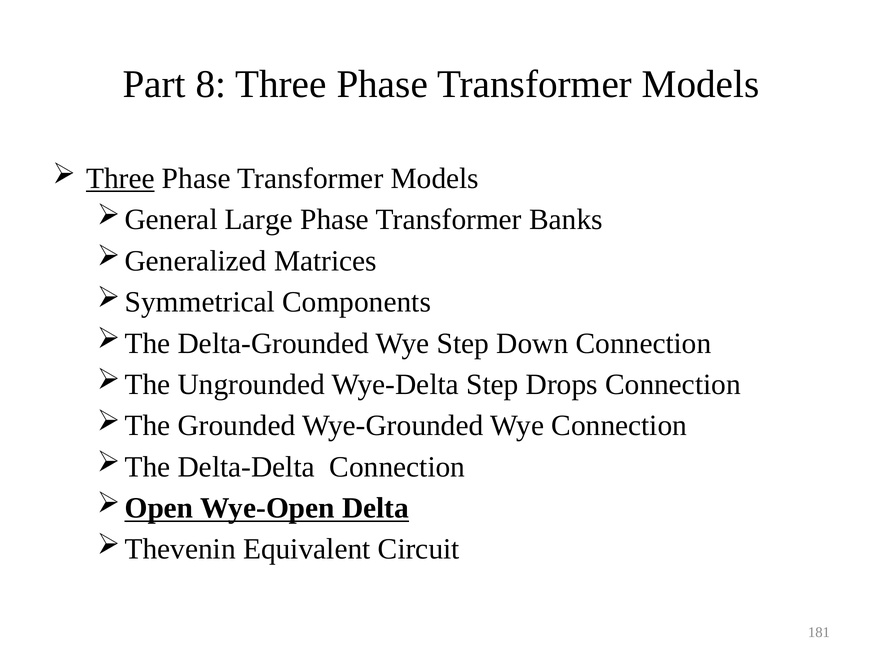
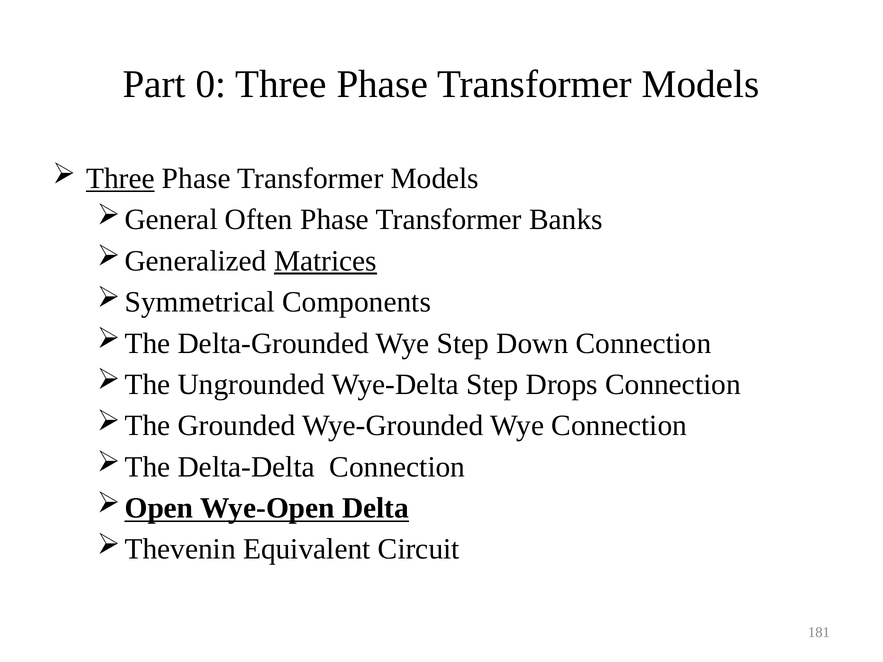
8: 8 -> 0
Large: Large -> Often
Matrices underline: none -> present
